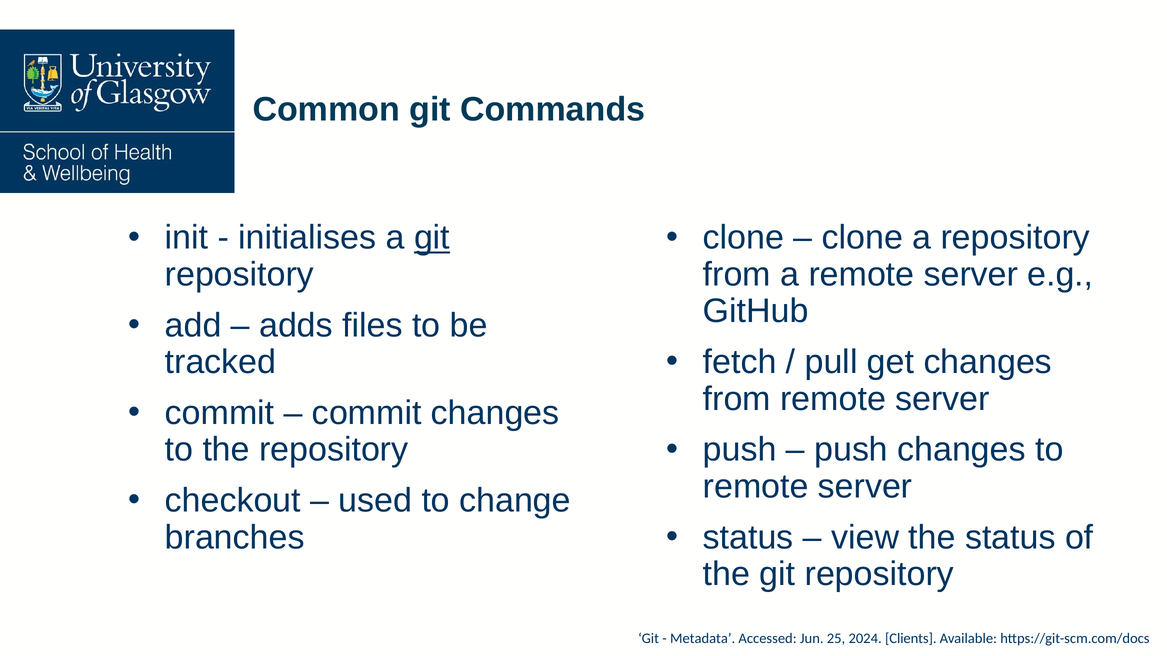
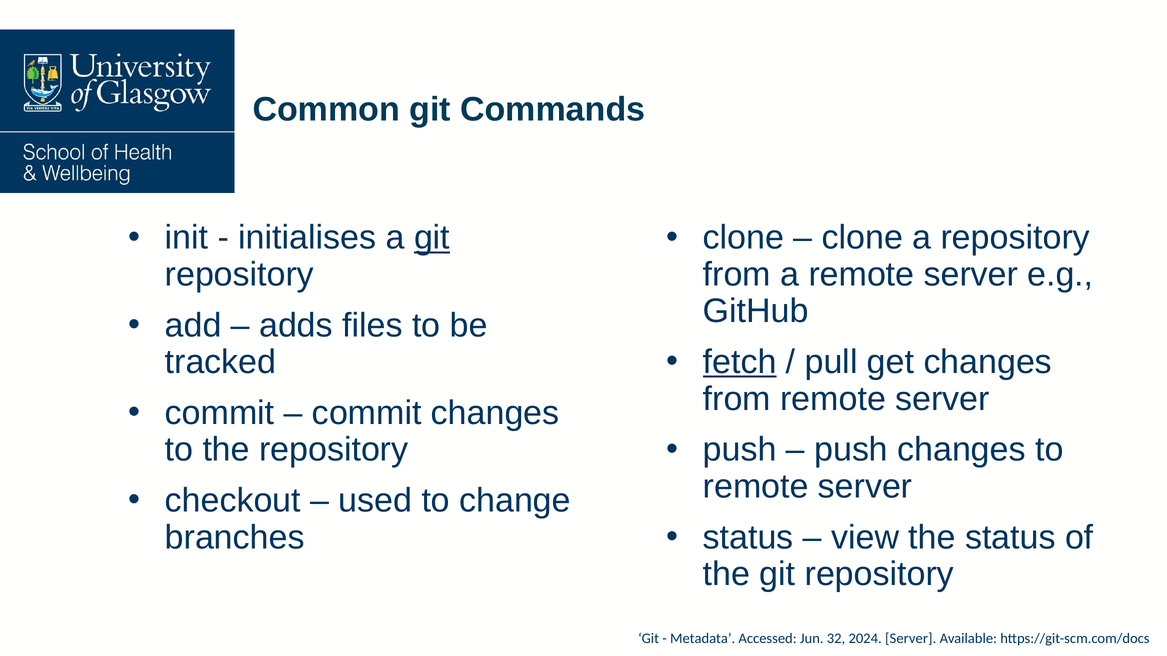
fetch underline: none -> present
25: 25 -> 32
2024 Clients: Clients -> Server
